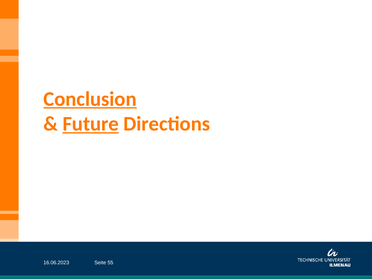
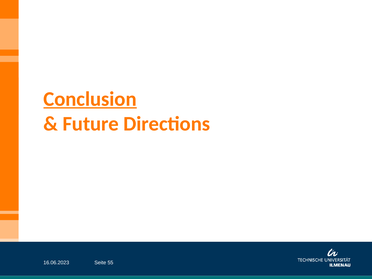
Future underline: present -> none
